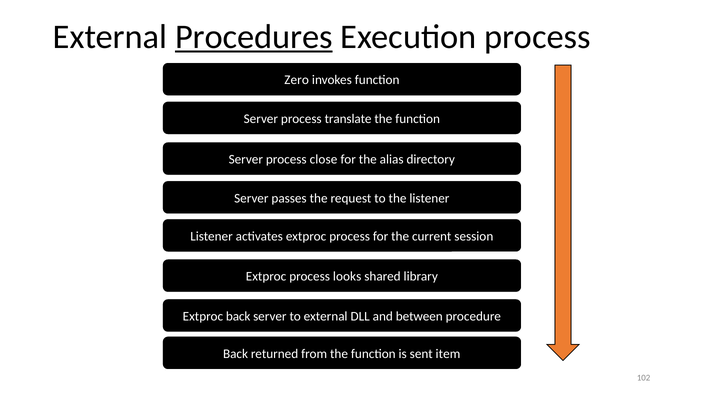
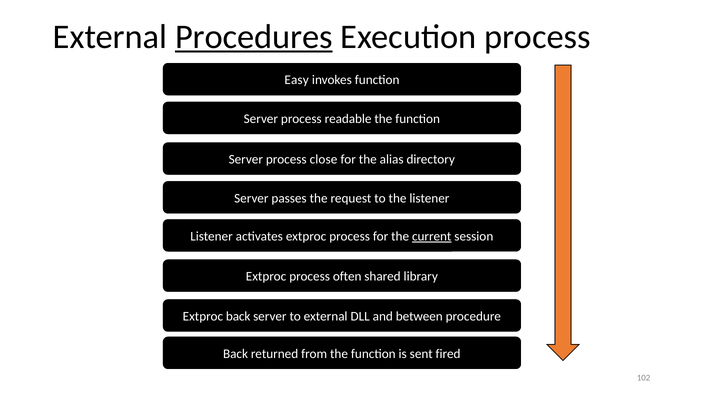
Zero: Zero -> Easy
translate: translate -> readable
current underline: none -> present
looks: looks -> often
item: item -> fired
